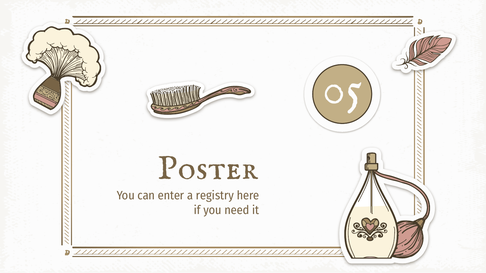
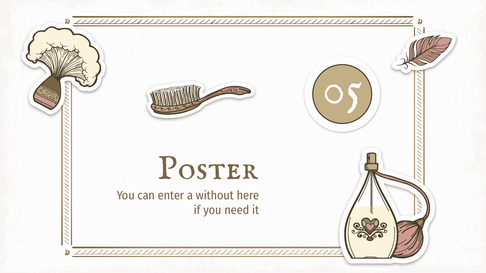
registry: registry -> without
